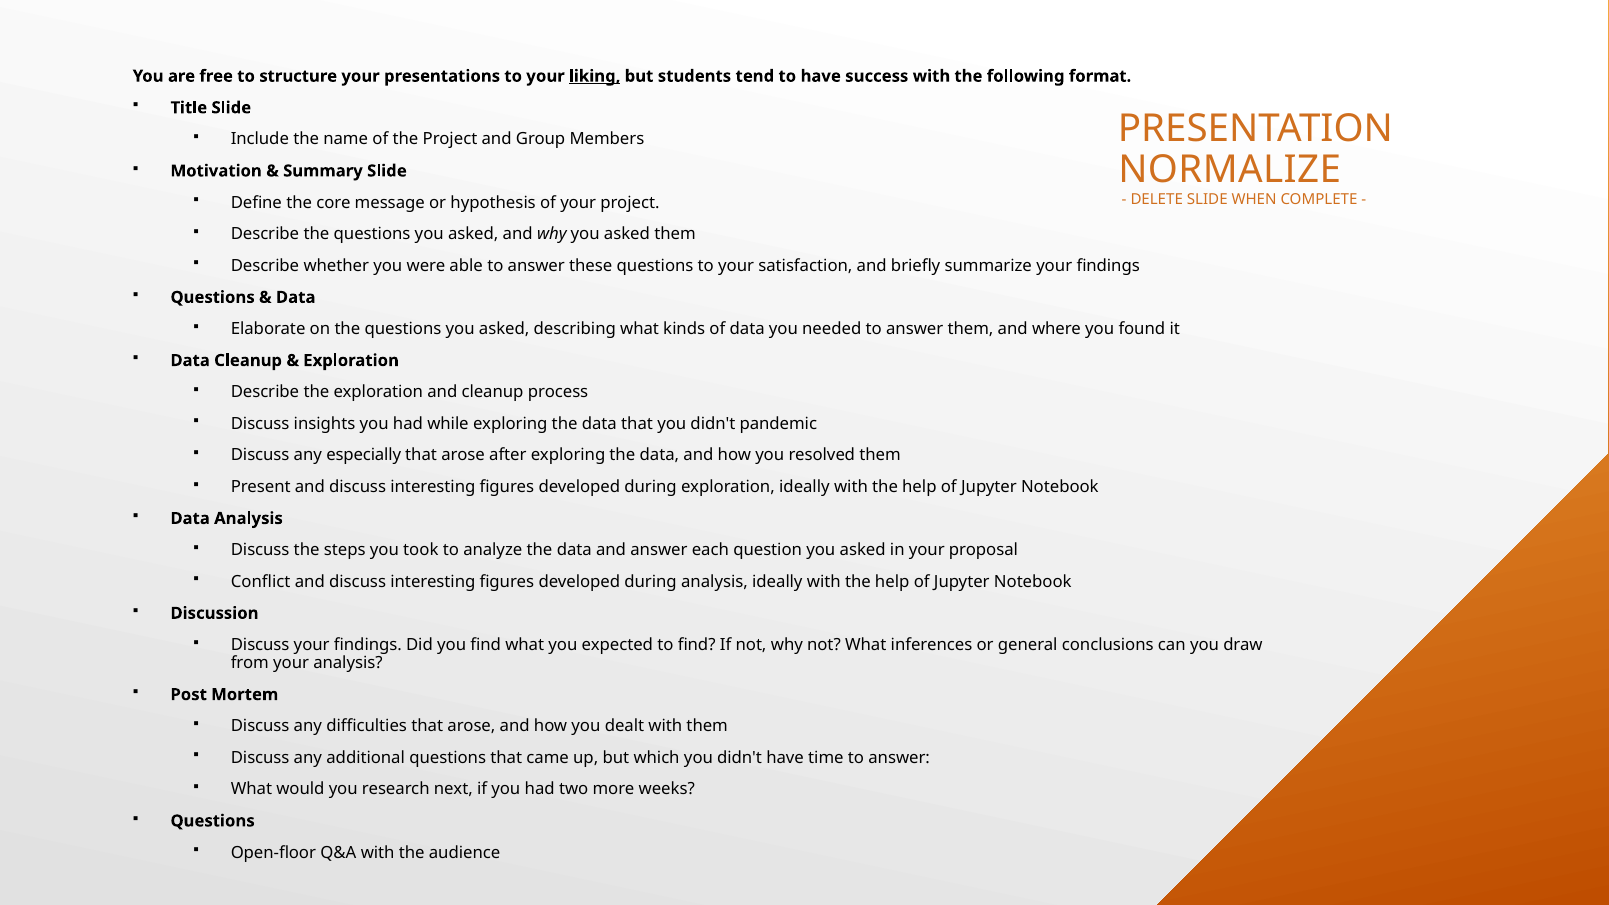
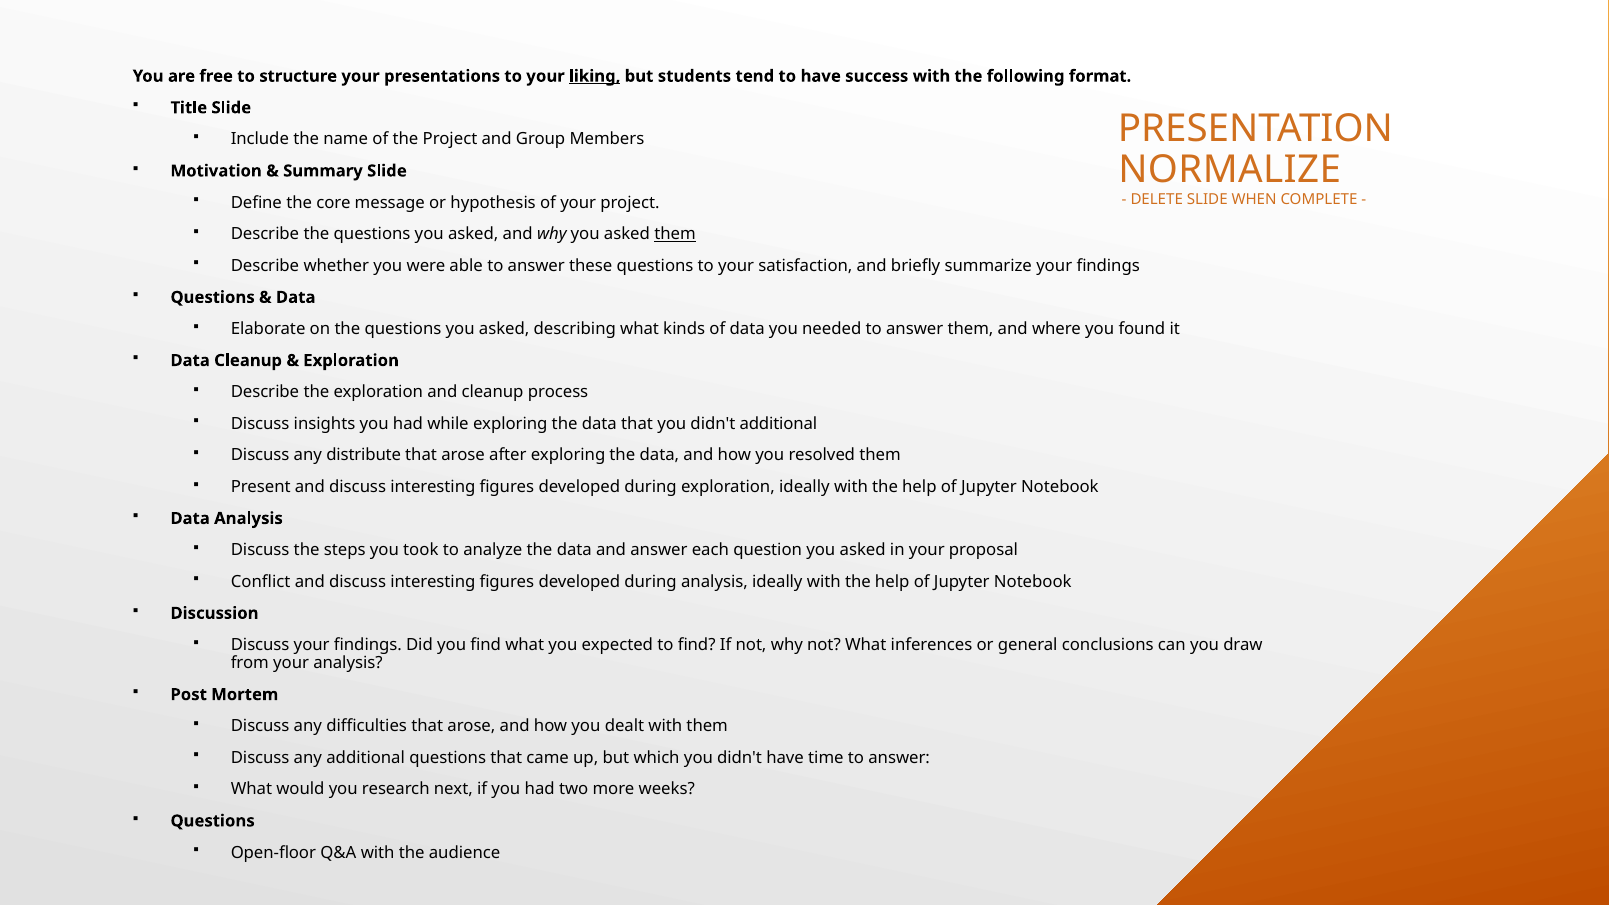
them at (675, 234) underline: none -> present
didn't pandemic: pandemic -> additional
especially: especially -> distribute
